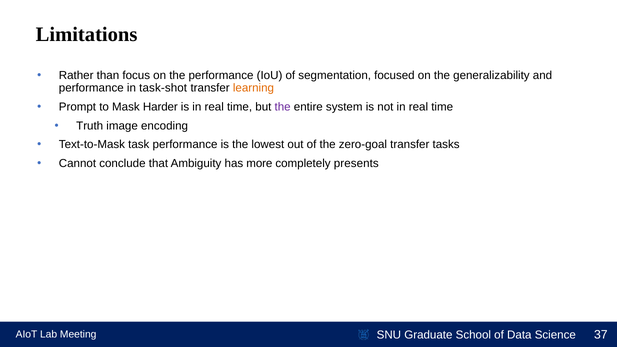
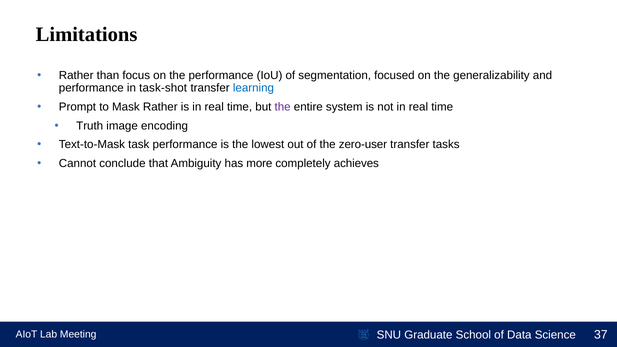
learning colour: orange -> blue
Mask Harder: Harder -> Rather
zero-goal: zero-goal -> zero-user
presents: presents -> achieves
